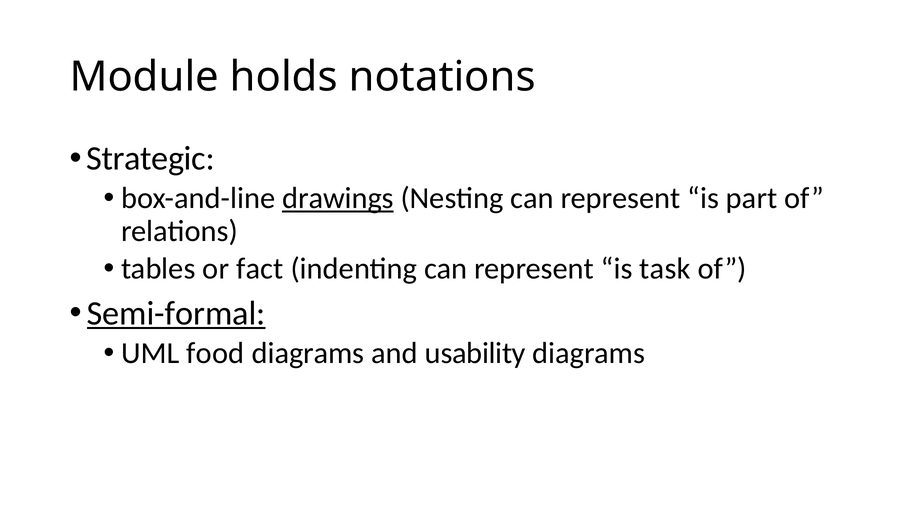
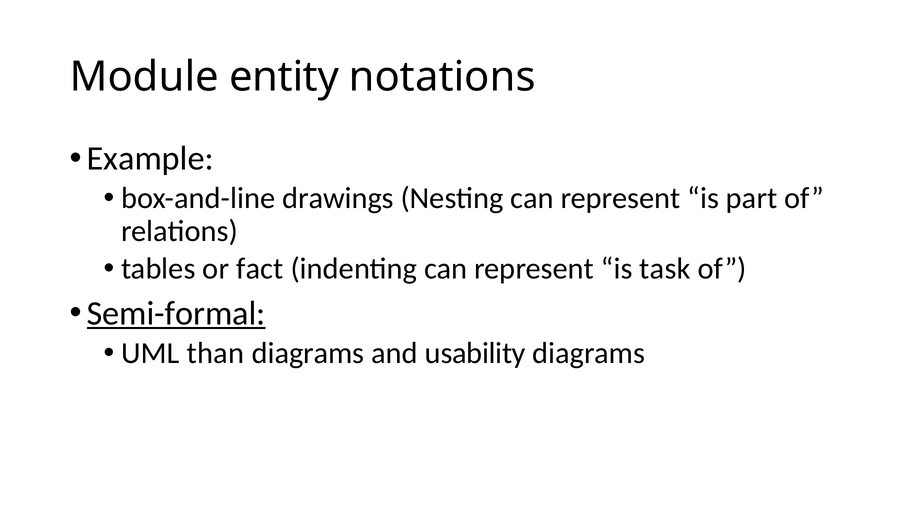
holds: holds -> entity
Strategic: Strategic -> Example
drawings underline: present -> none
food: food -> than
